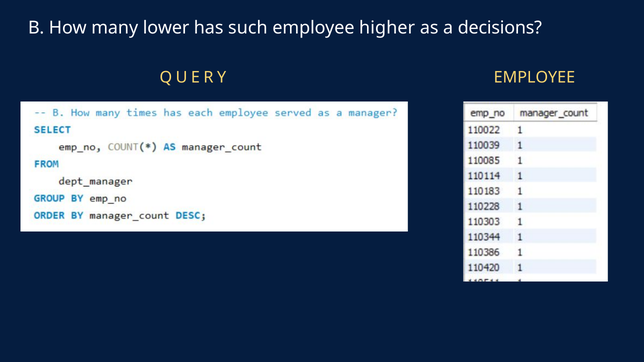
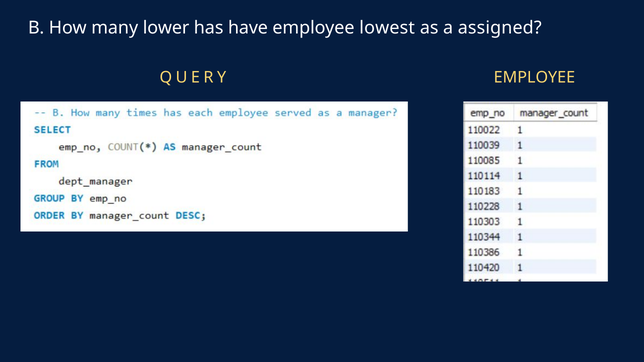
such: such -> have
higher: higher -> lowest
decisions: decisions -> assigned
